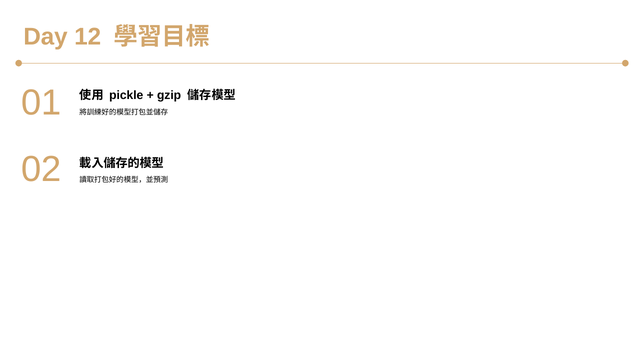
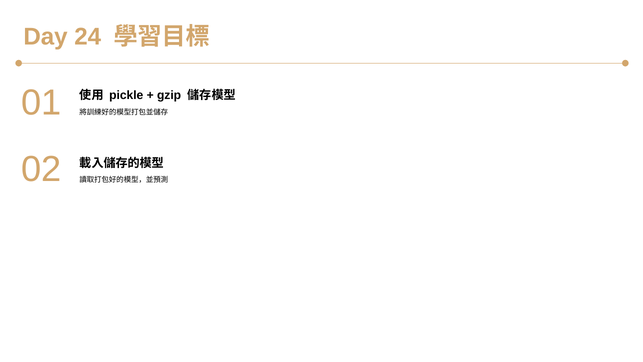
12: 12 -> 24
